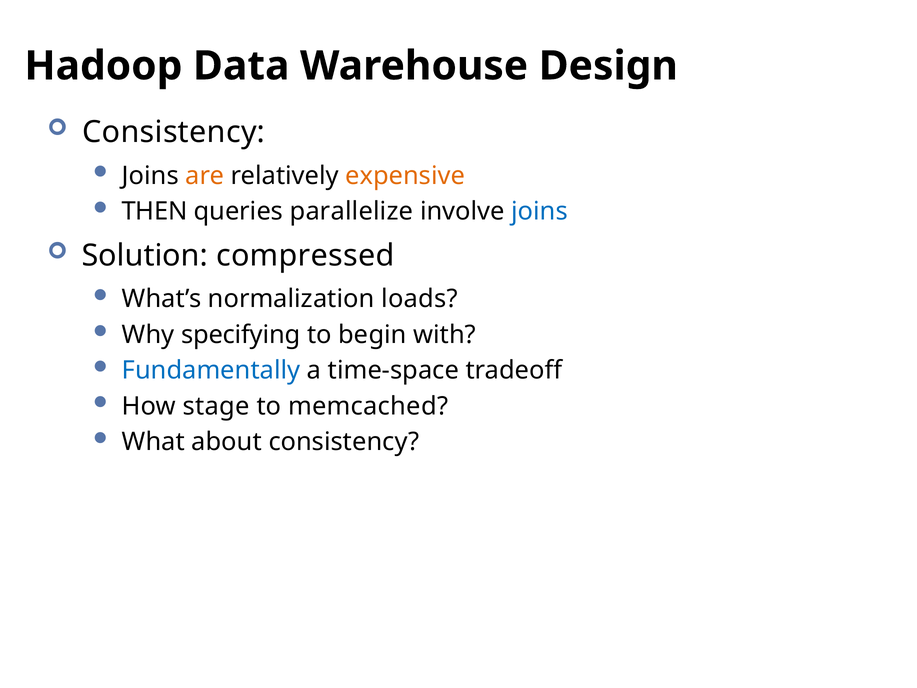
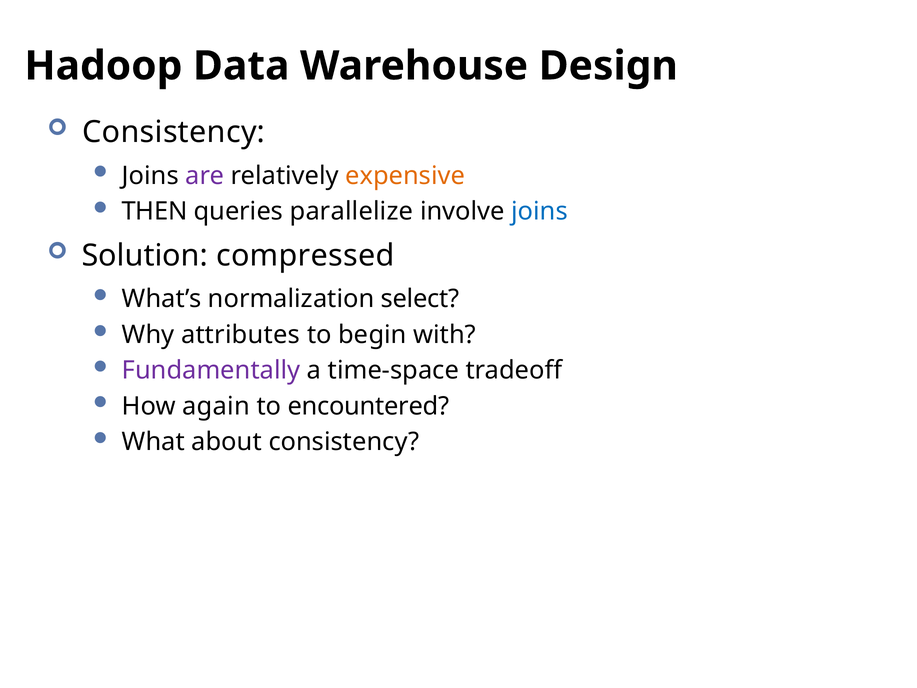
are colour: orange -> purple
loads: loads -> select
specifying: specifying -> attributes
Fundamentally colour: blue -> purple
stage: stage -> again
memcached: memcached -> encountered
